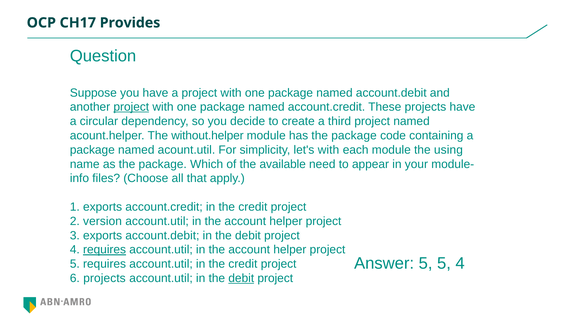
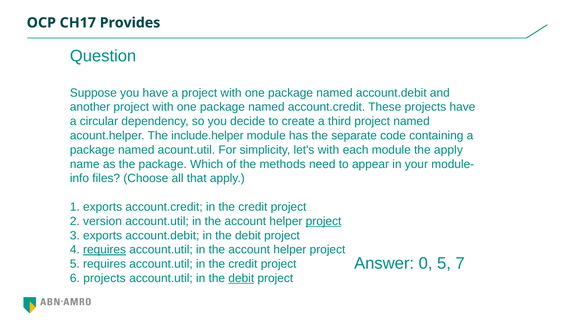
project at (131, 107) underline: present -> none
without.helper: without.helper -> include.helper
has the package: package -> separate
the using: using -> apply
available: available -> methods
project at (324, 221) underline: none -> present
Answer 5: 5 -> 0
5 4: 4 -> 7
